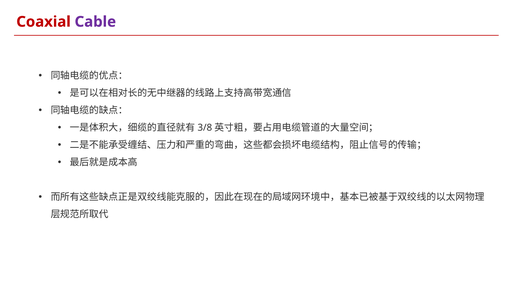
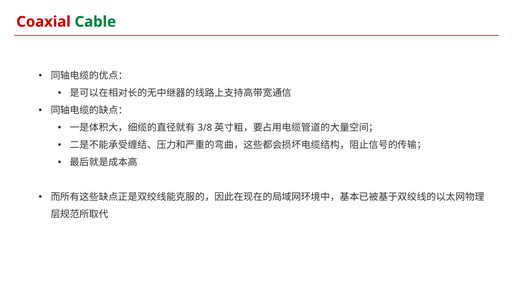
Cable colour: purple -> green
